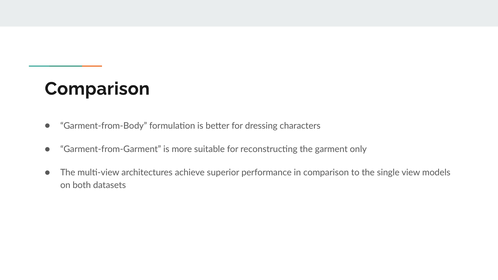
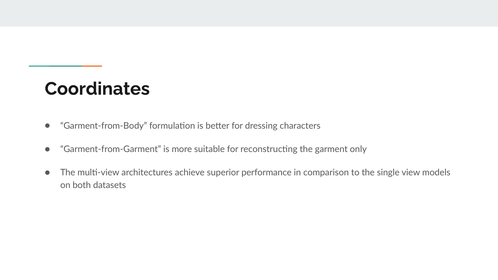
Comparison at (97, 89): Comparison -> Coordinates
